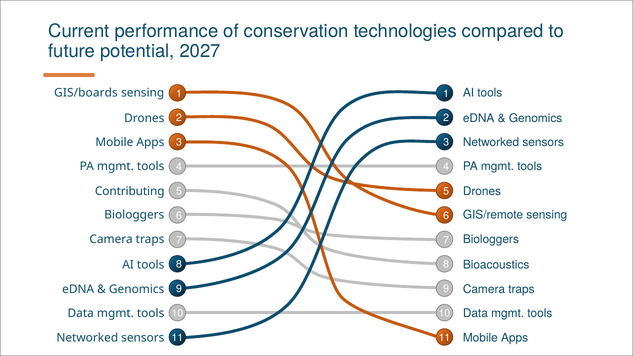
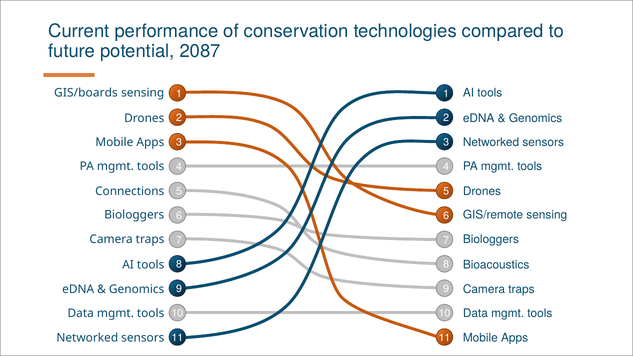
2027: 2027 -> 2087
Contributing: Contributing -> Connections
